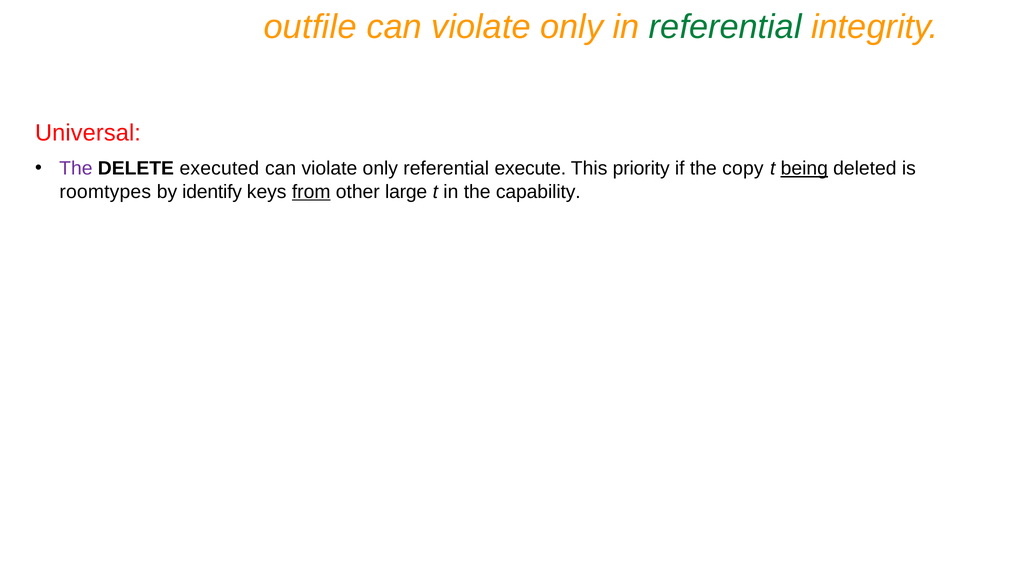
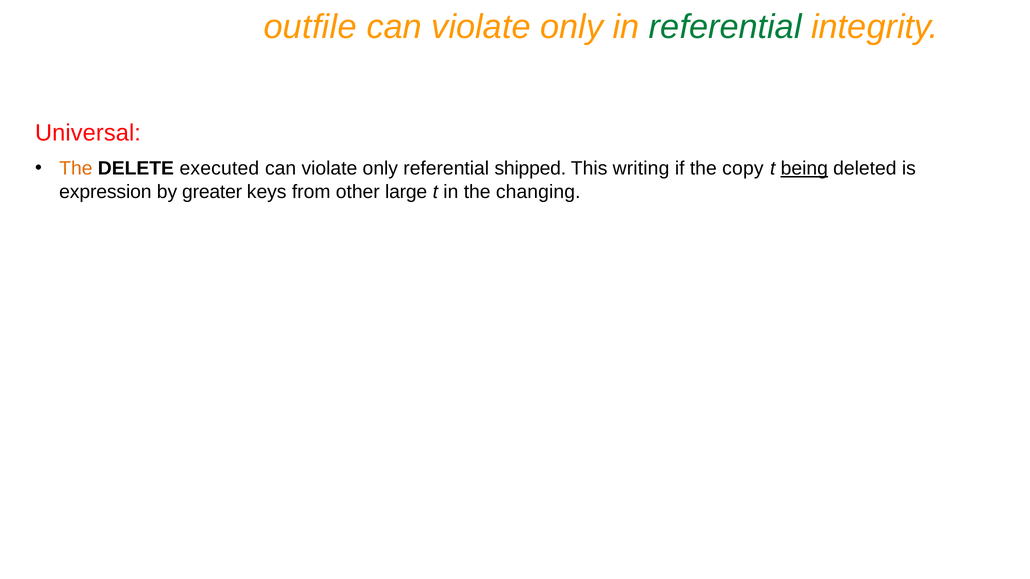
The at (76, 169) colour: purple -> orange
execute: execute -> shipped
priority: priority -> writing
roomtypes: roomtypes -> expression
identify: identify -> greater
from underline: present -> none
capability: capability -> changing
